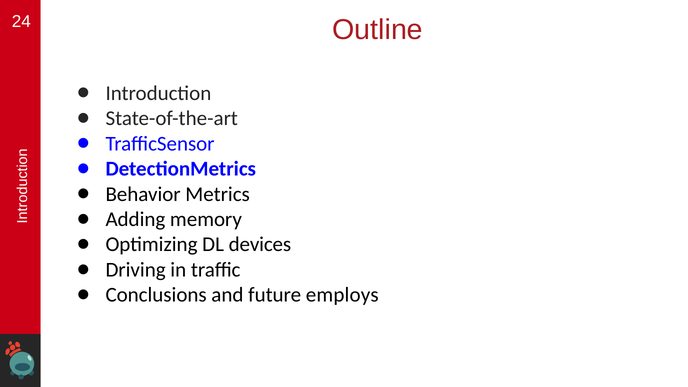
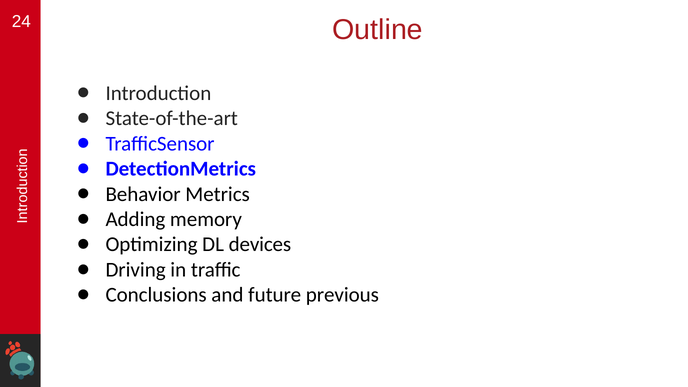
employs: employs -> previous
